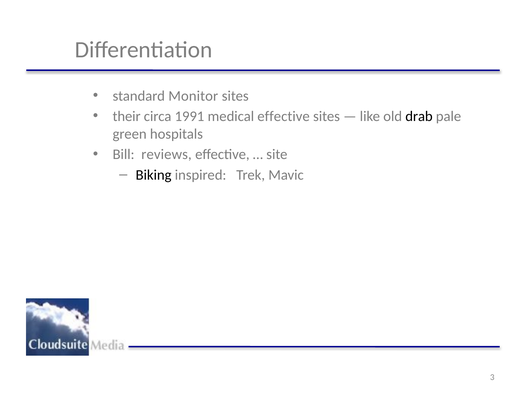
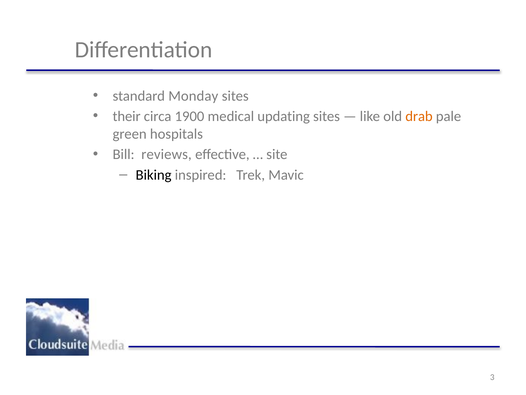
Monitor: Monitor -> Monday
1991: 1991 -> 1900
medical effective: effective -> updating
drab colour: black -> orange
